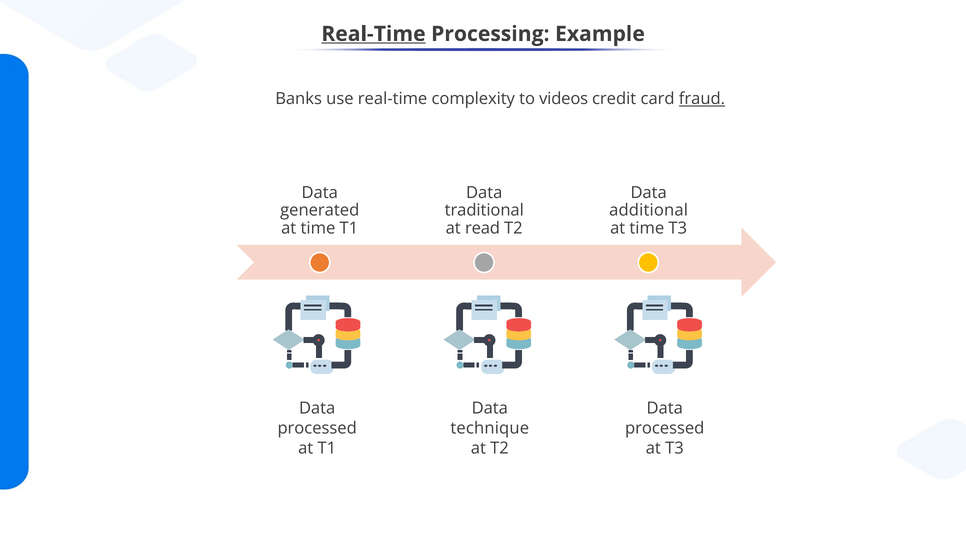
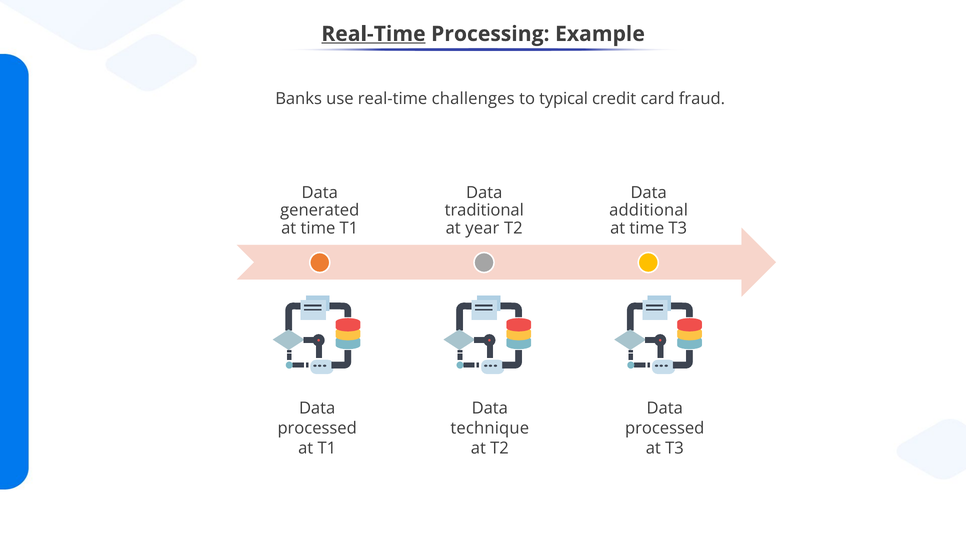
complexity: complexity -> challenges
videos: videos -> typical
fraud underline: present -> none
read: read -> year
